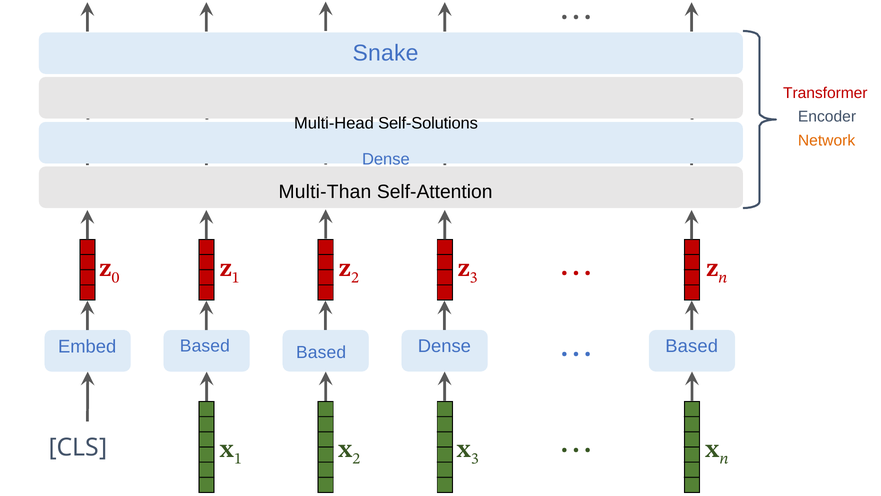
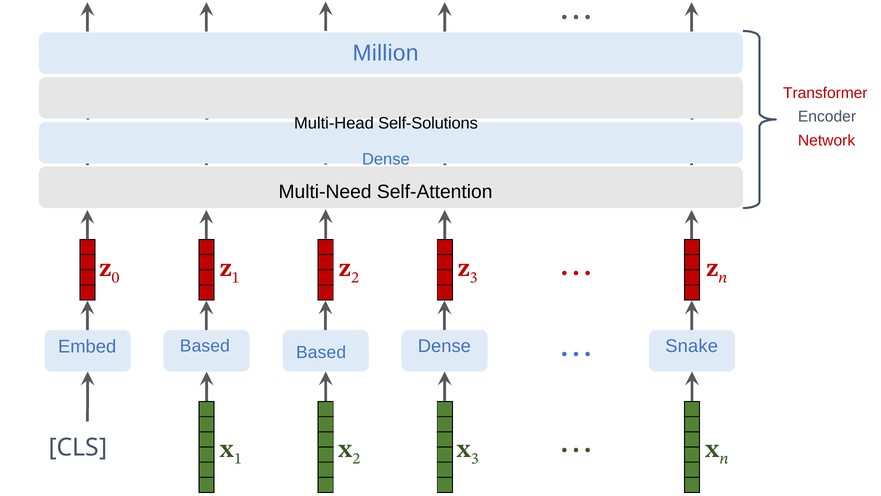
Snake: Snake -> Million
Network colour: orange -> red
Multi-Than: Multi-Than -> Multi-Need
Dense Based: Based -> Snake
